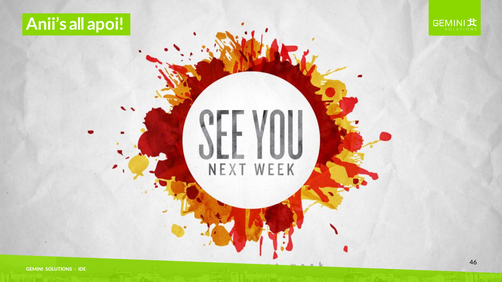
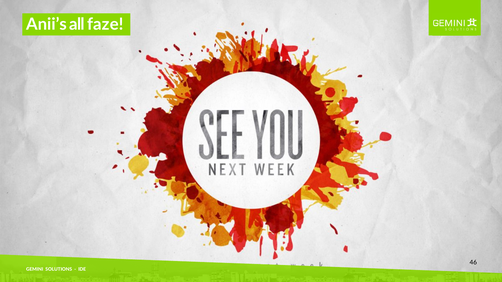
apoi: apoi -> faze
